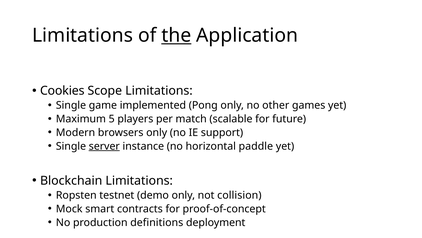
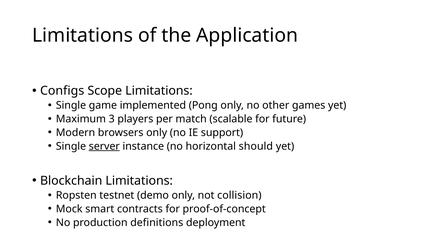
the underline: present -> none
Cookies: Cookies -> Configs
5: 5 -> 3
paddle: paddle -> should
